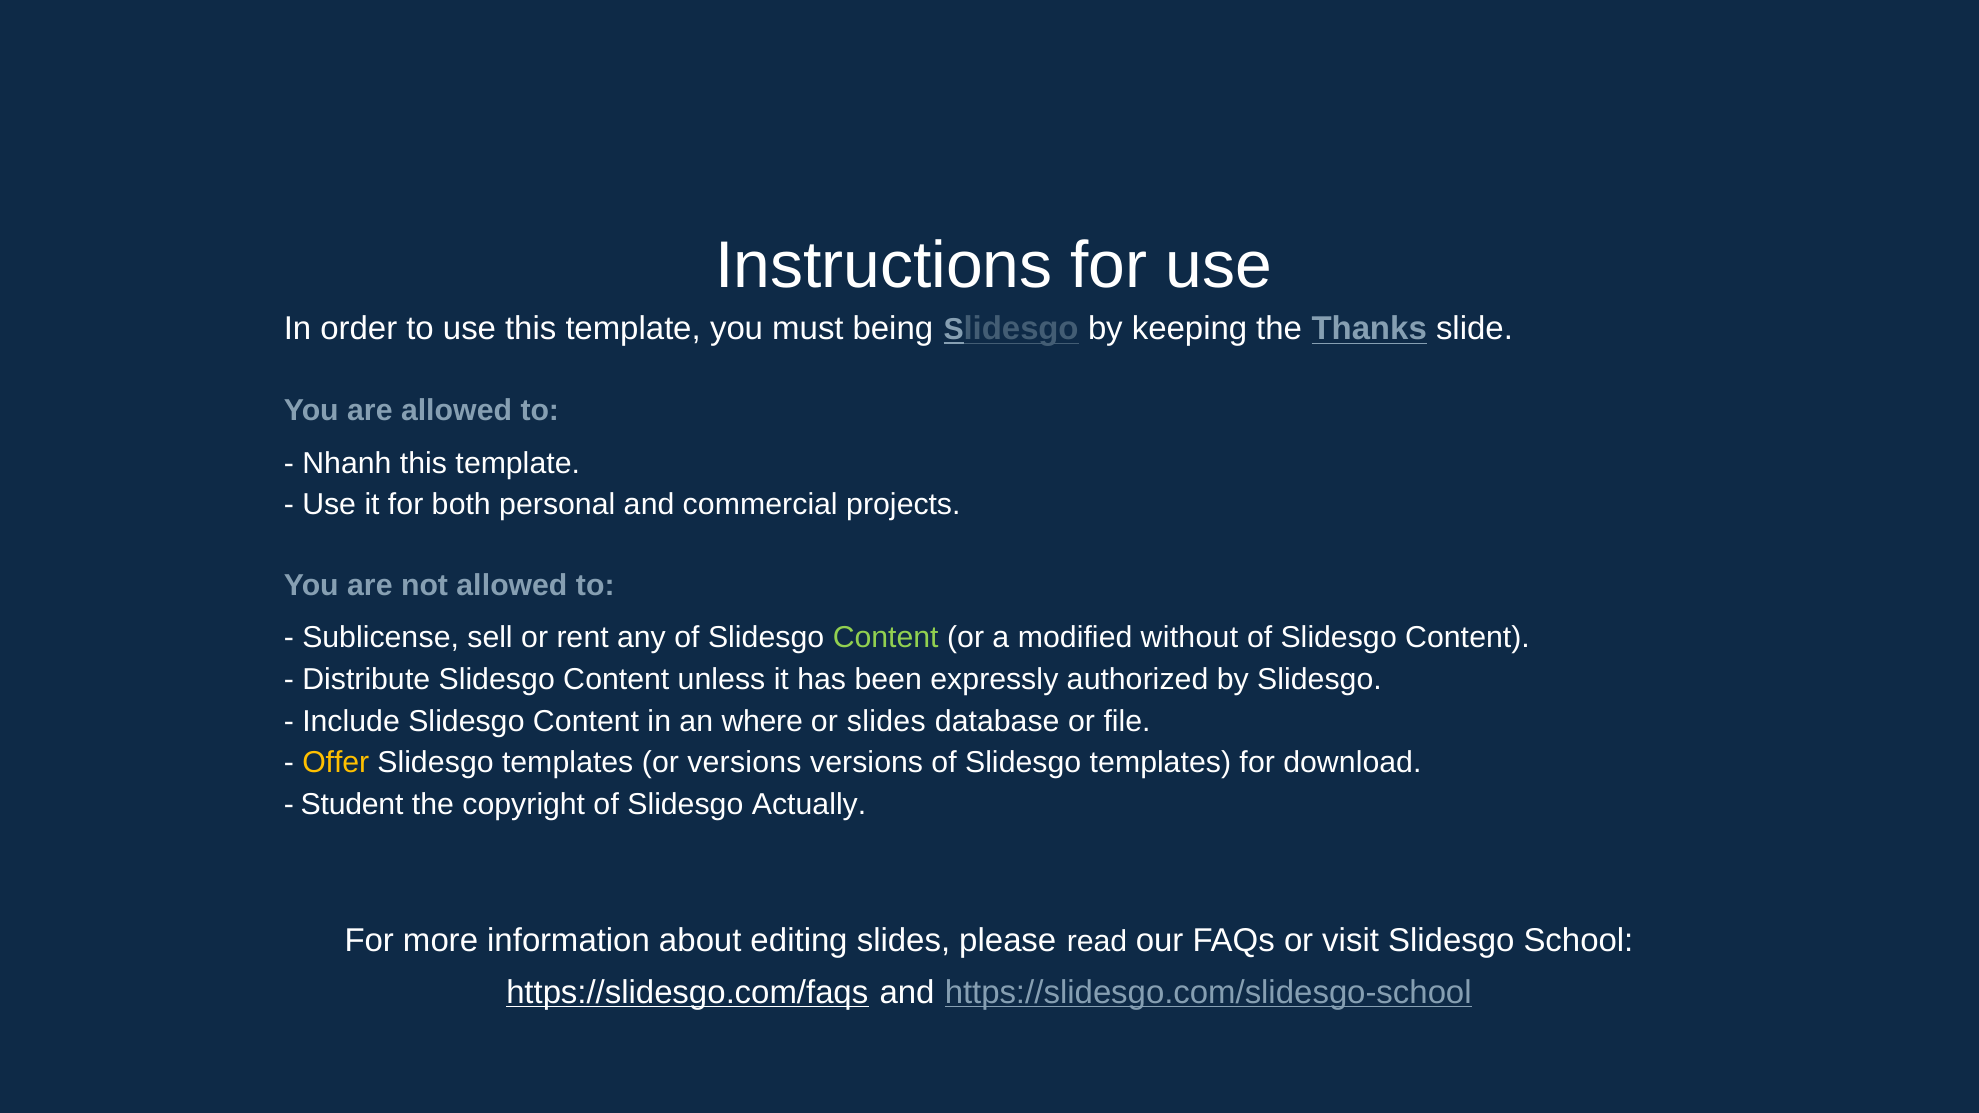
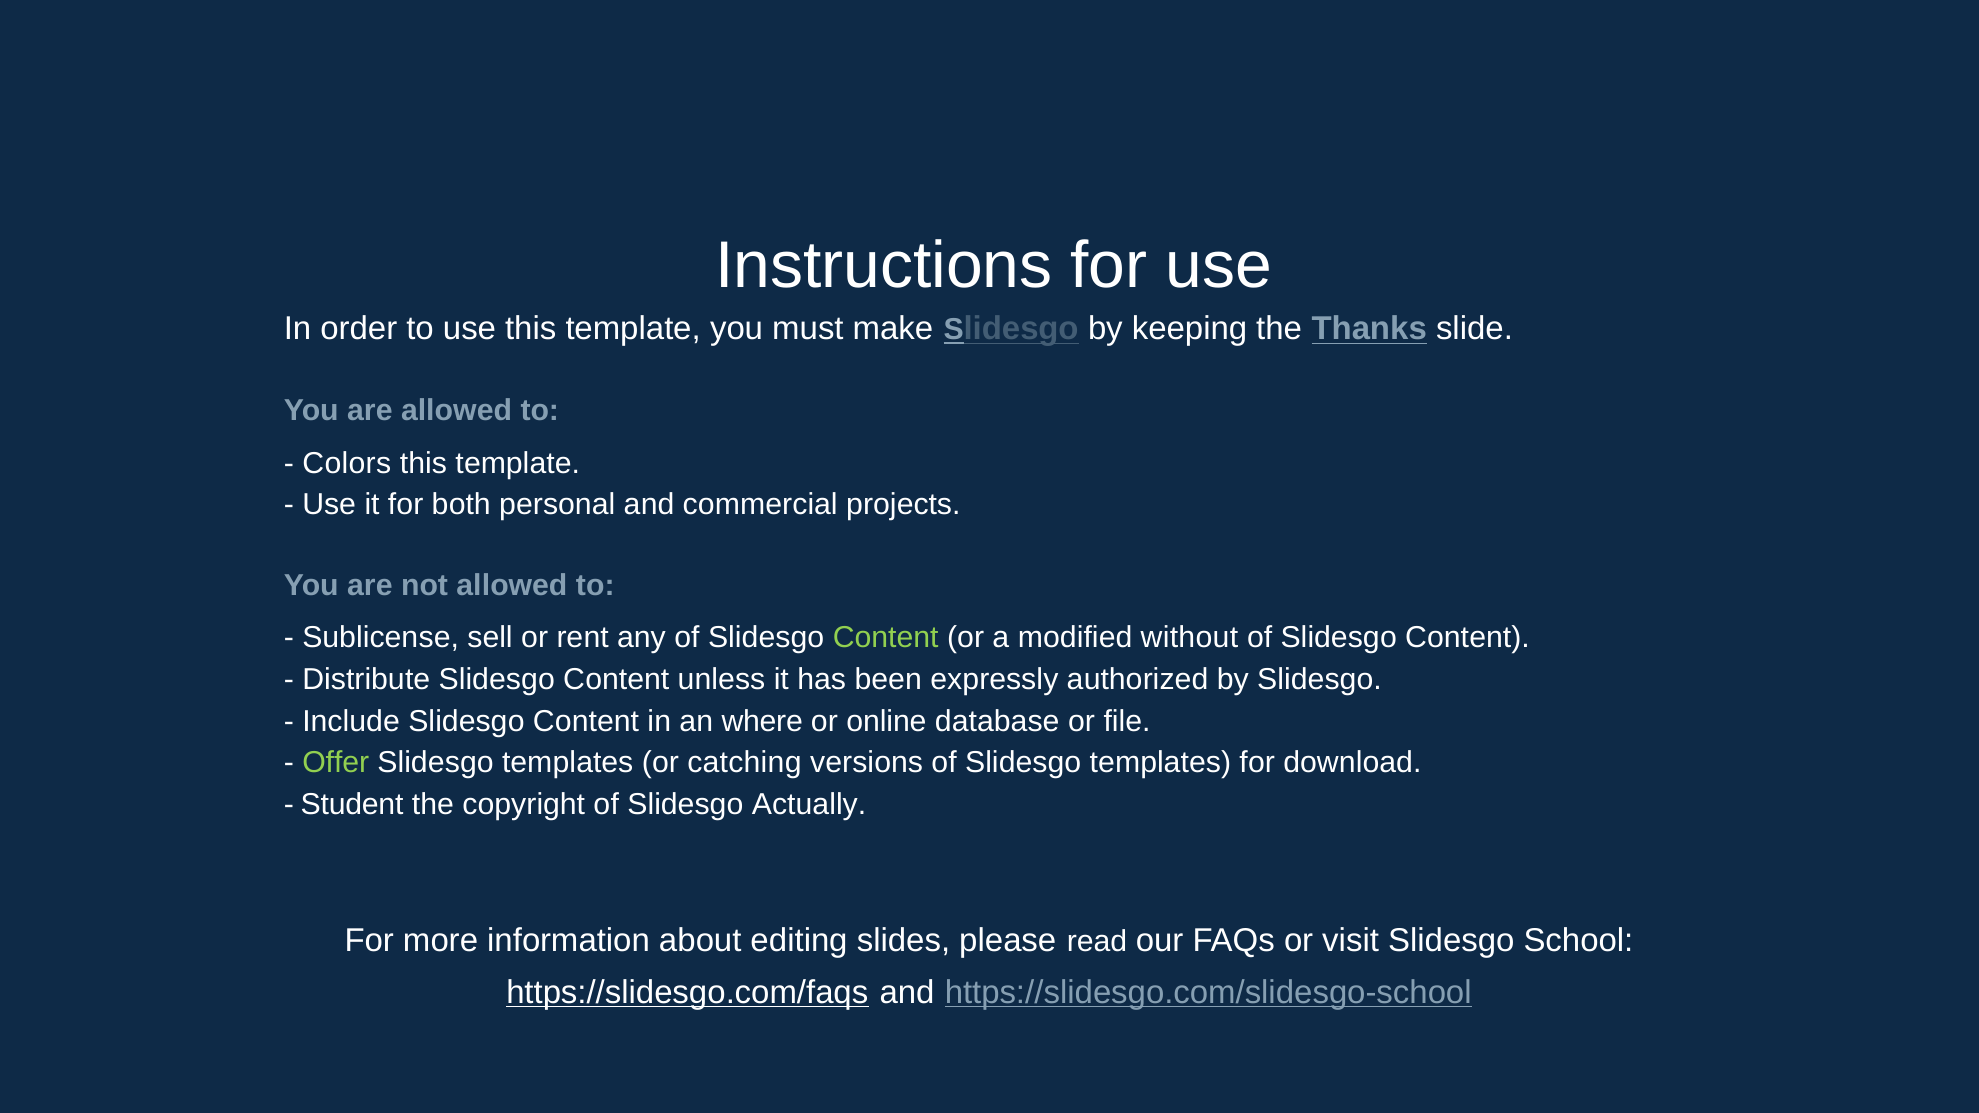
being: being -> make
Nhanh: Nhanh -> Colors
or slides: slides -> online
Offer colour: yellow -> light green
or versions: versions -> catching
